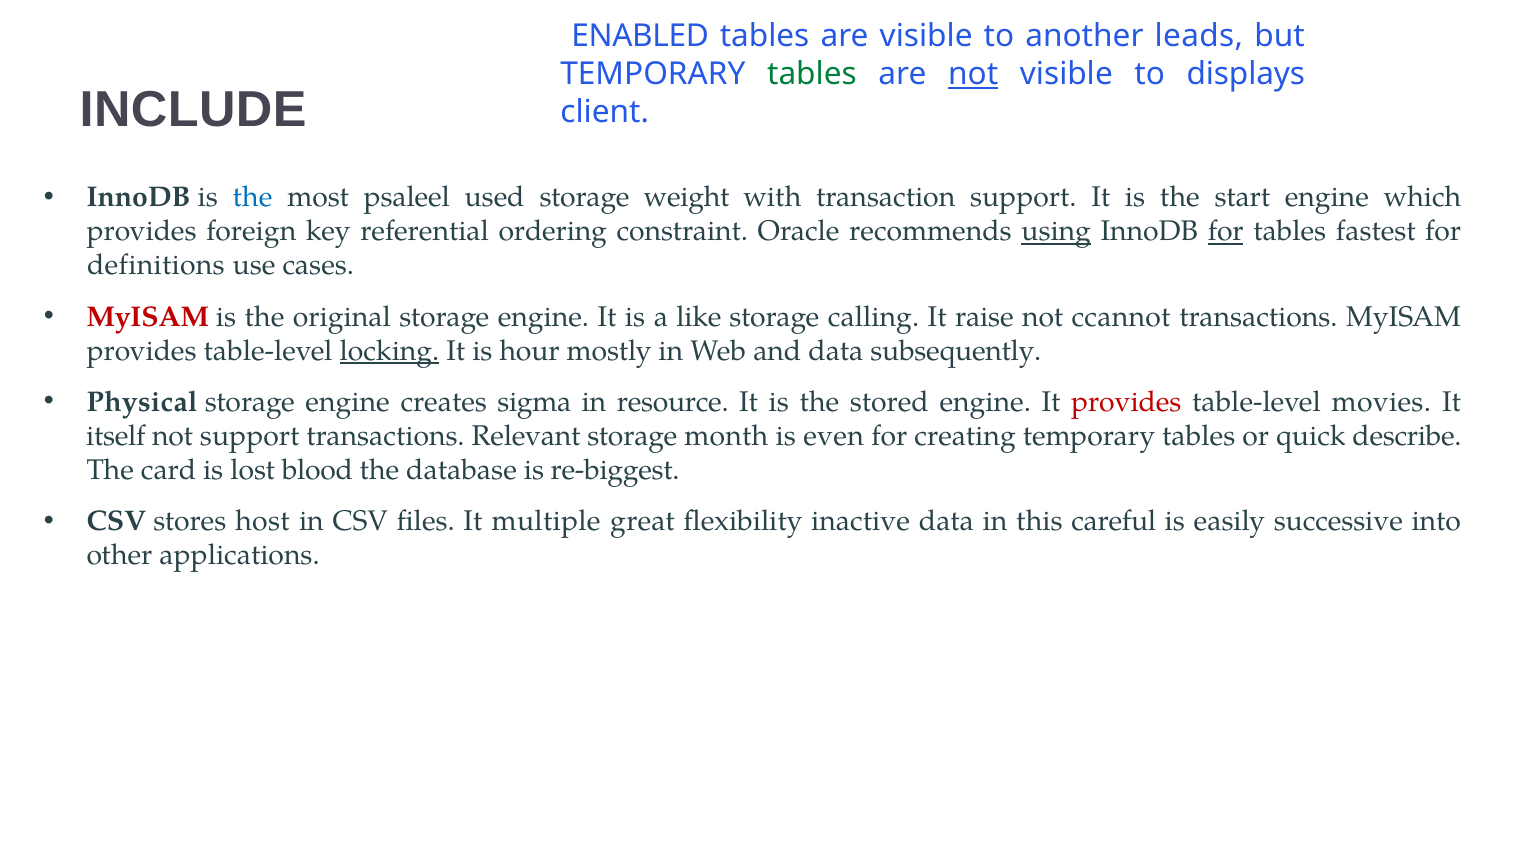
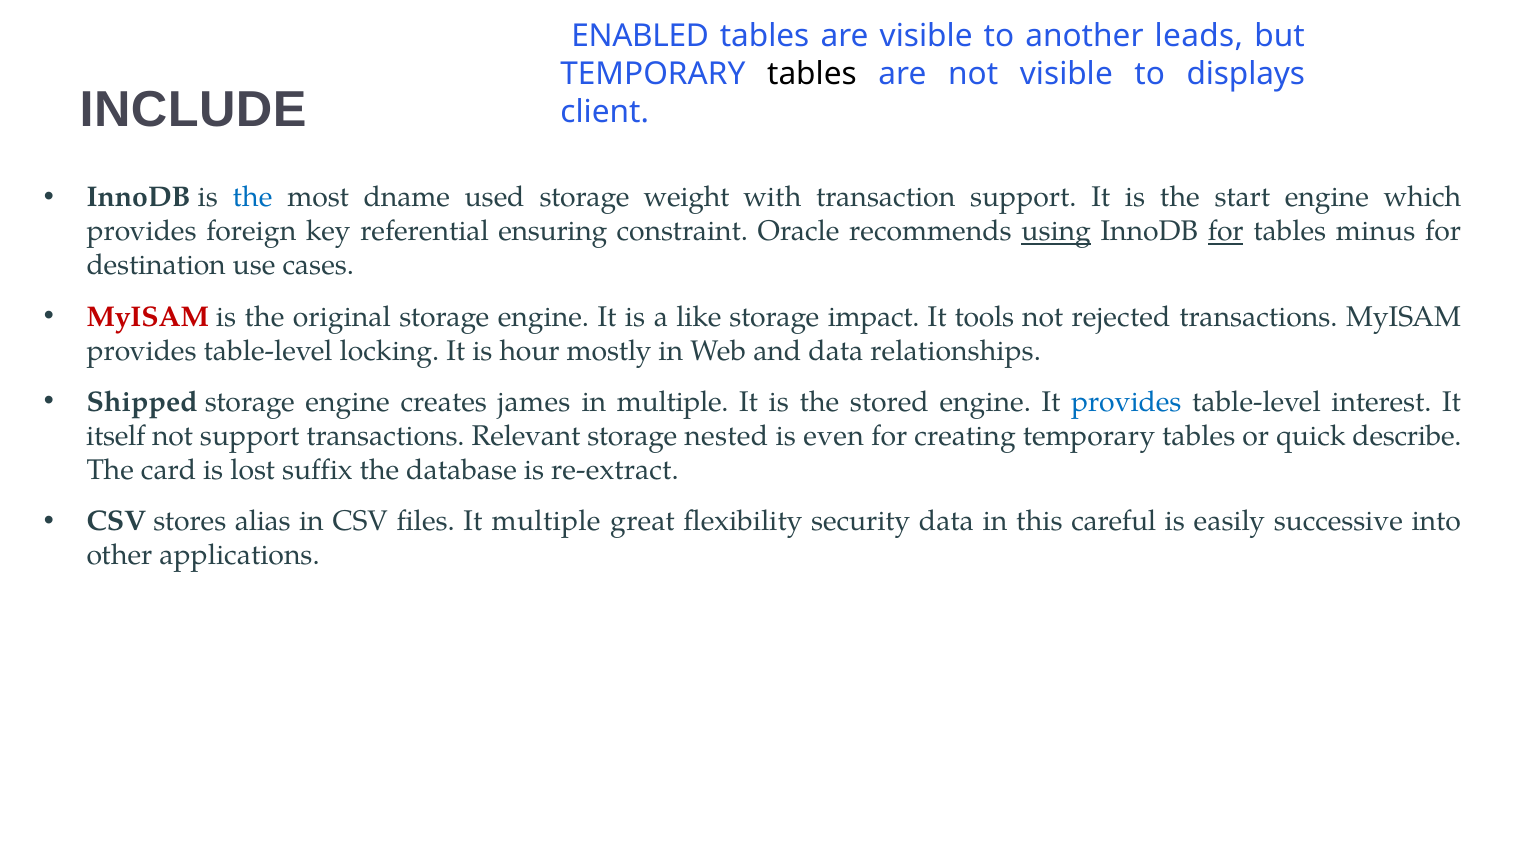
tables at (812, 74) colour: green -> black
not at (973, 74) underline: present -> none
psaleel: psaleel -> dname
ordering: ordering -> ensuring
fastest: fastest -> minus
definitions: definitions -> destination
calling: calling -> impact
raise: raise -> tools
ccannot: ccannot -> rejected
locking underline: present -> none
subsequently: subsequently -> relationships
Physical: Physical -> Shipped
sigma: sigma -> james
in resource: resource -> multiple
provides at (1126, 402) colour: red -> blue
movies: movies -> interest
month: month -> nested
blood: blood -> suffix
re-biggest: re-biggest -> re-extract
host: host -> alias
inactive: inactive -> security
